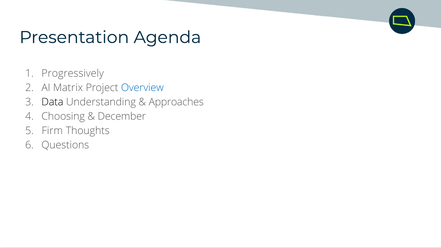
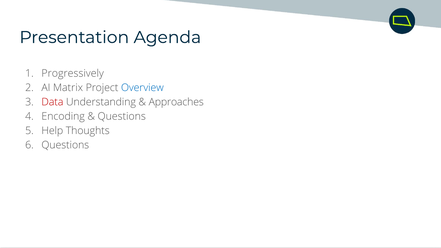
Data colour: black -> red
Choosing: Choosing -> Encoding
December at (122, 116): December -> Questions
Firm: Firm -> Help
